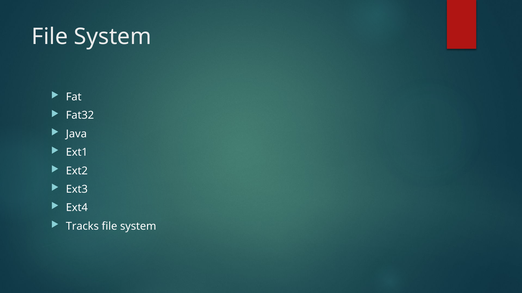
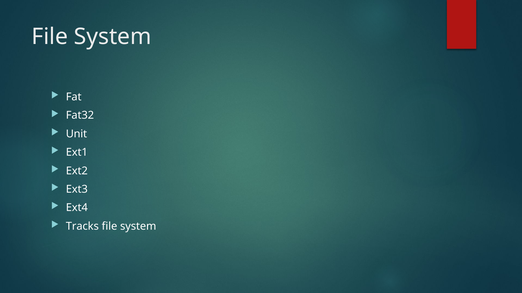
Java: Java -> Unit
